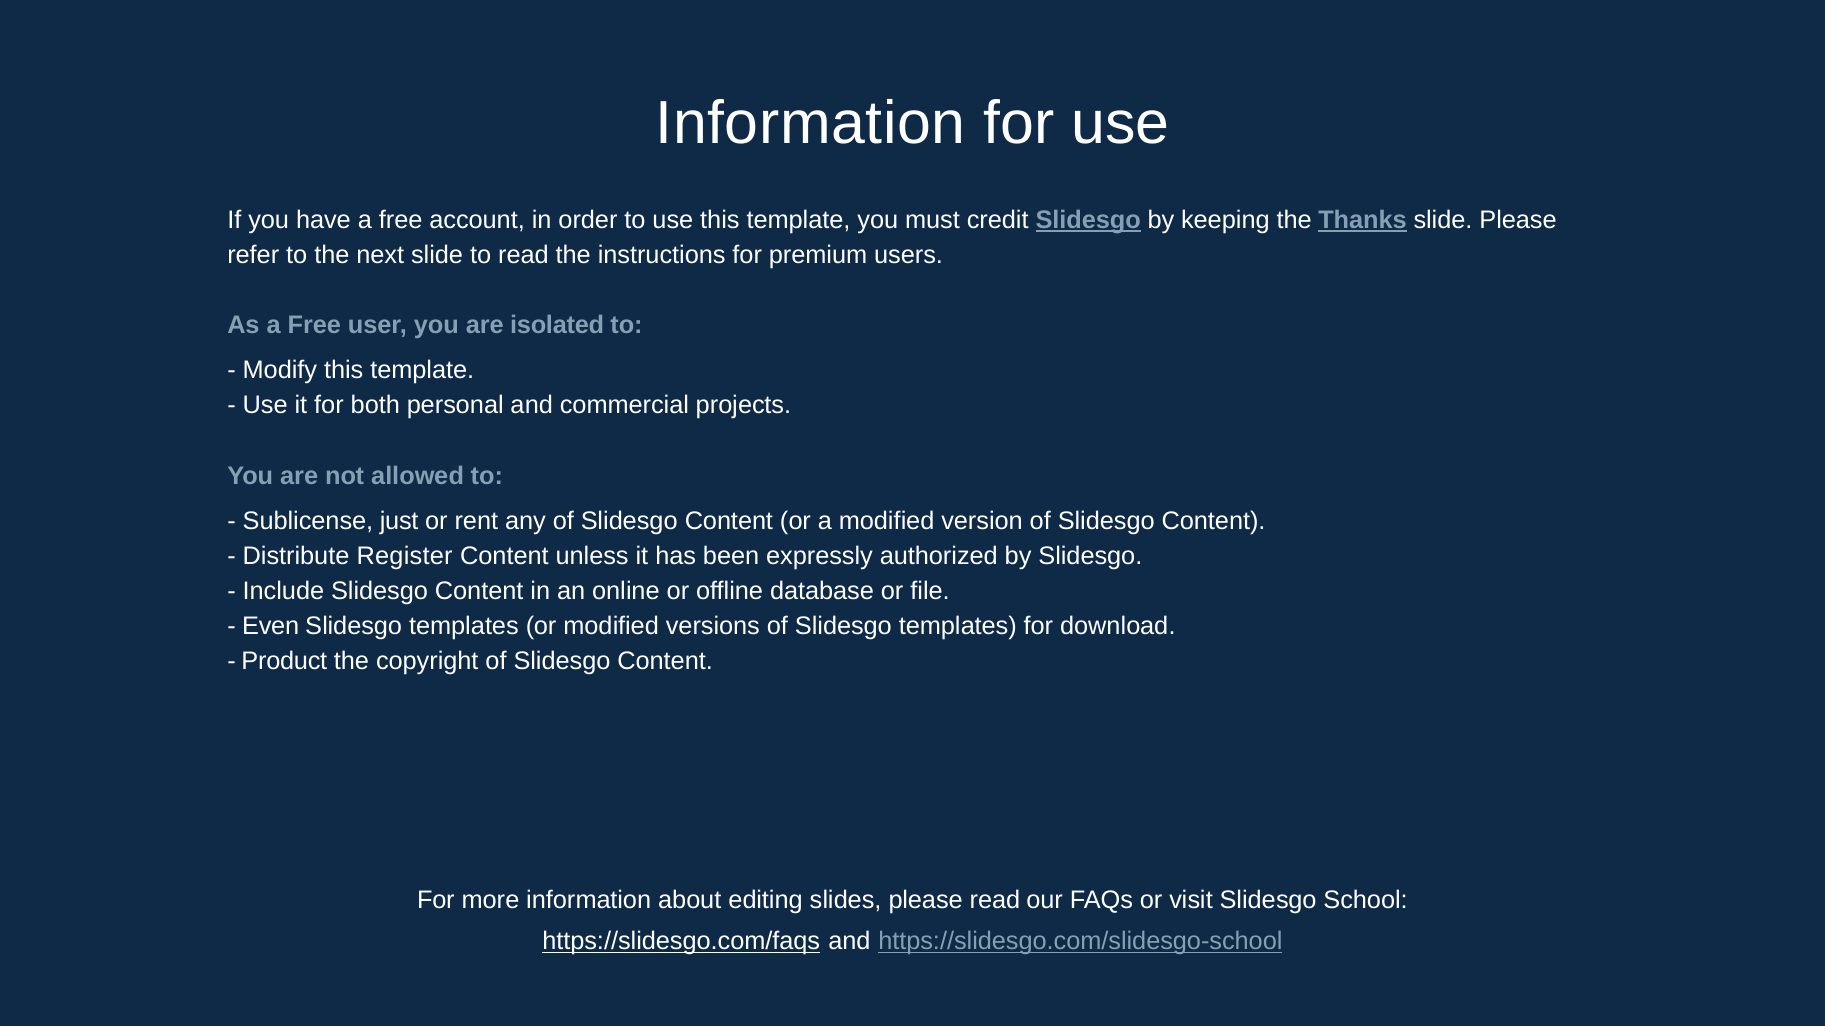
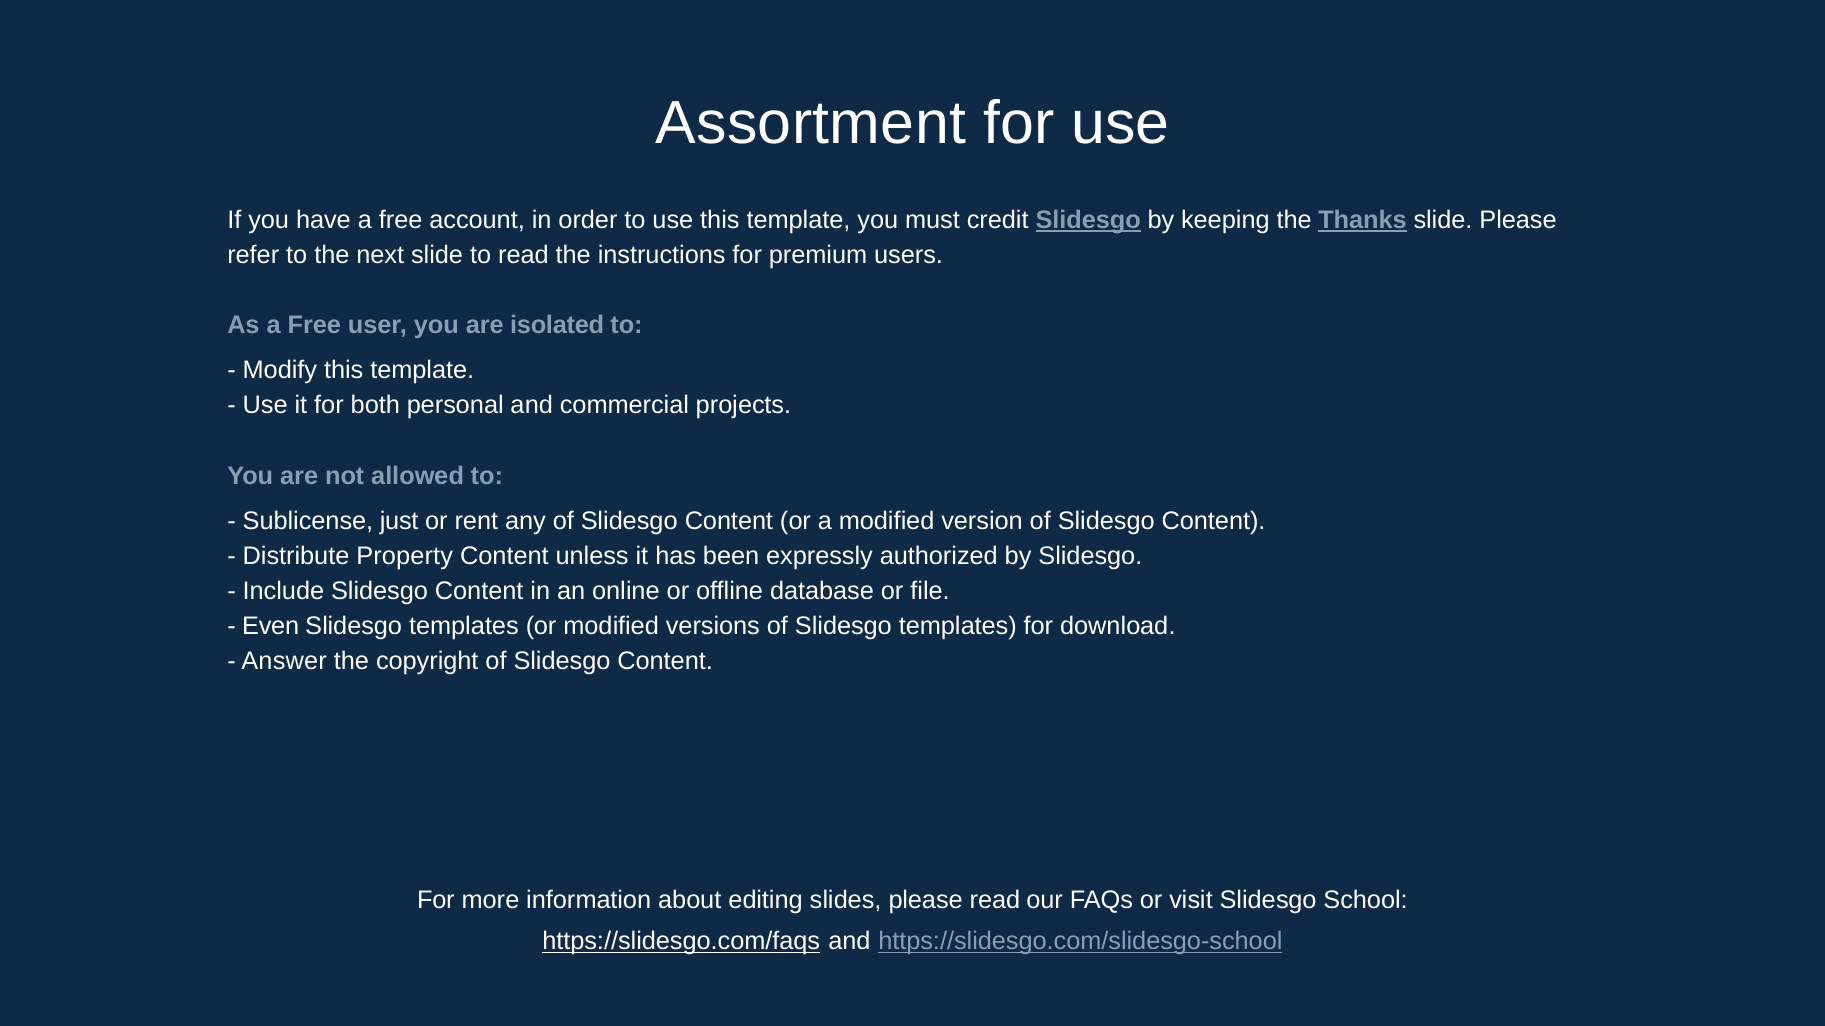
Information at (811, 124): Information -> Assortment
Register: Register -> Property
Product: Product -> Answer
